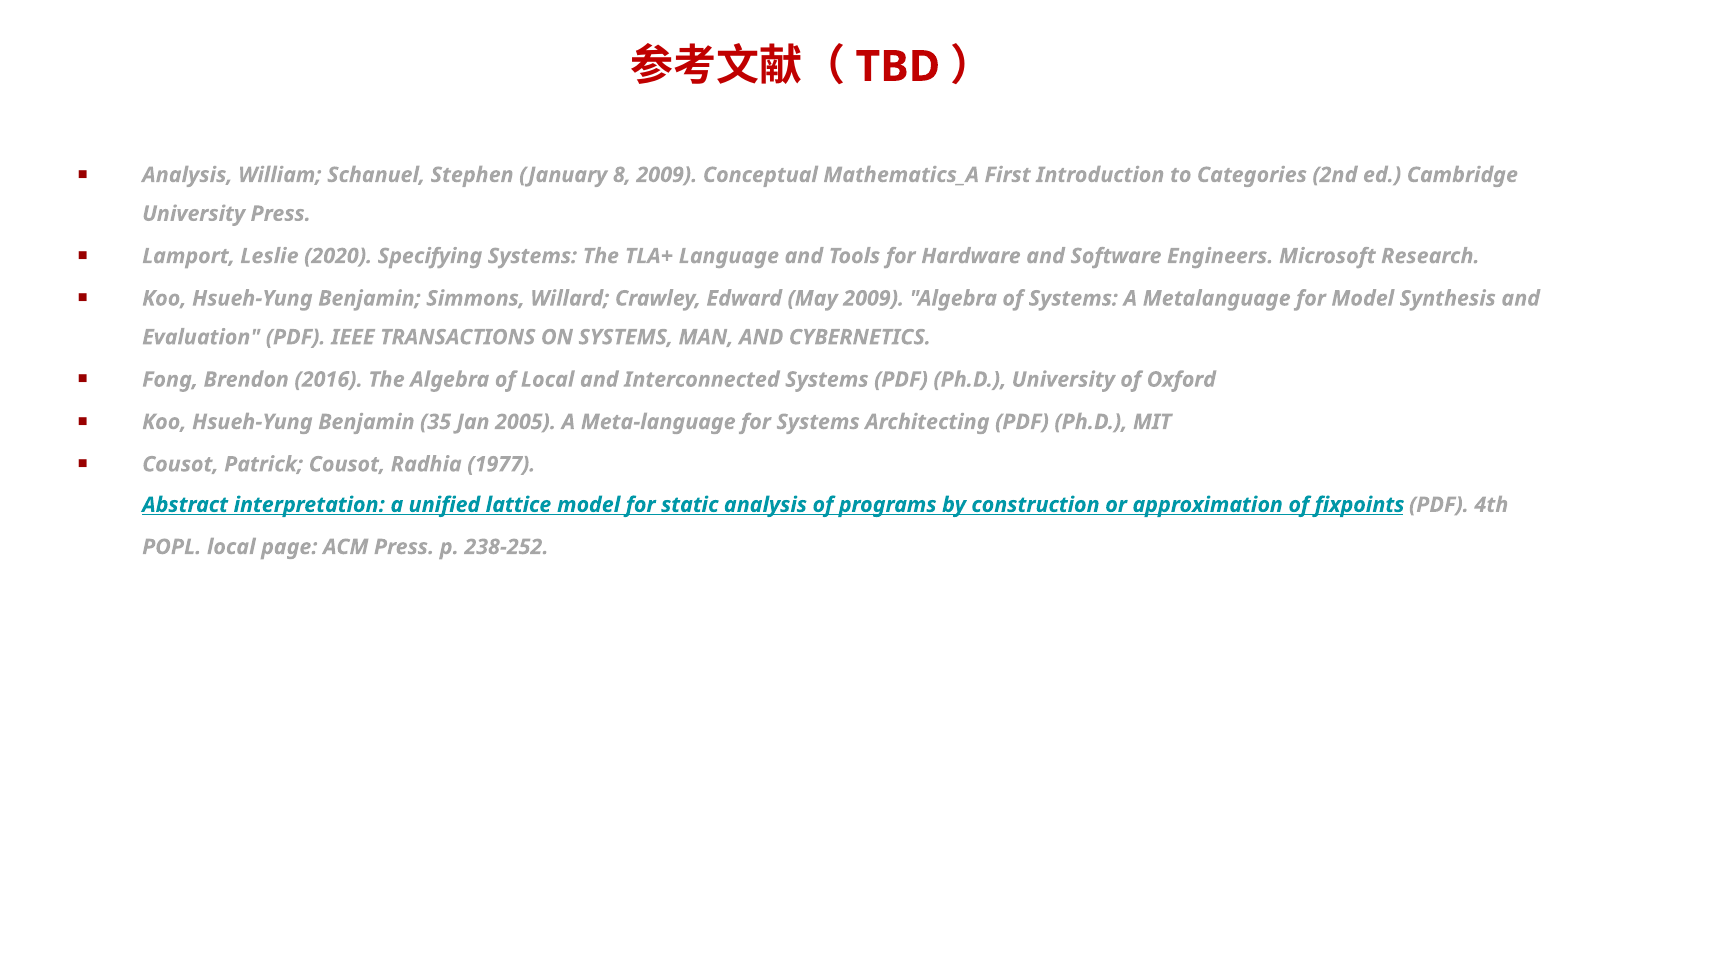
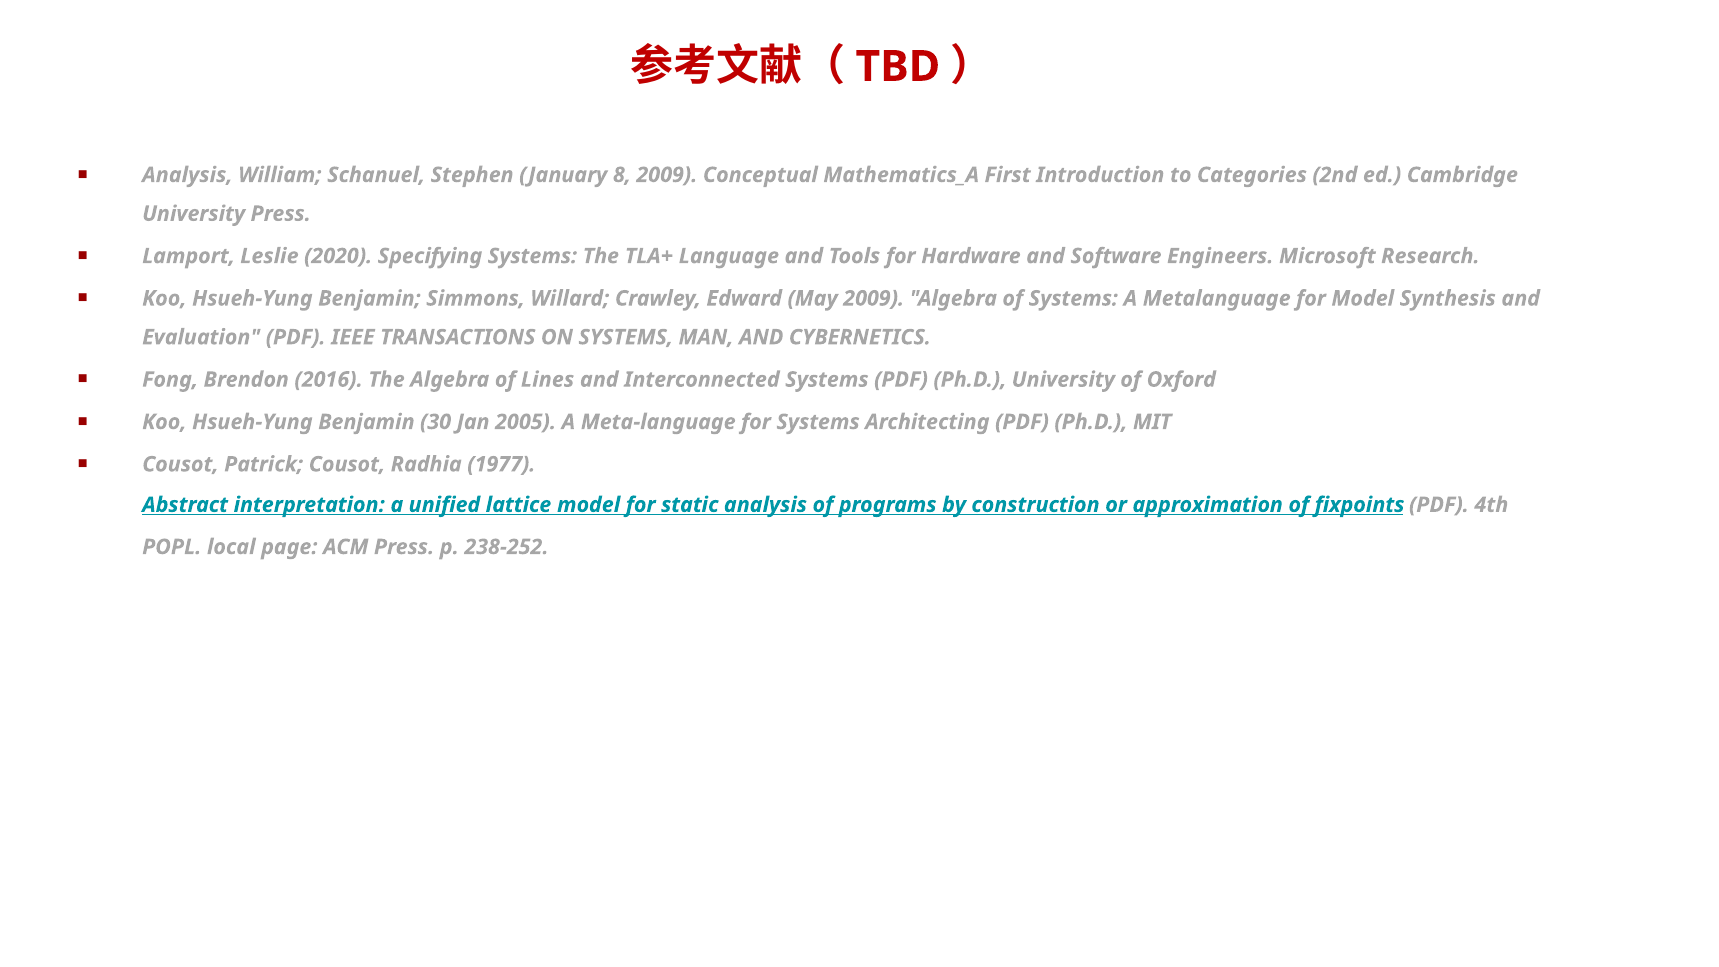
of Local: Local -> Lines
35: 35 -> 30
